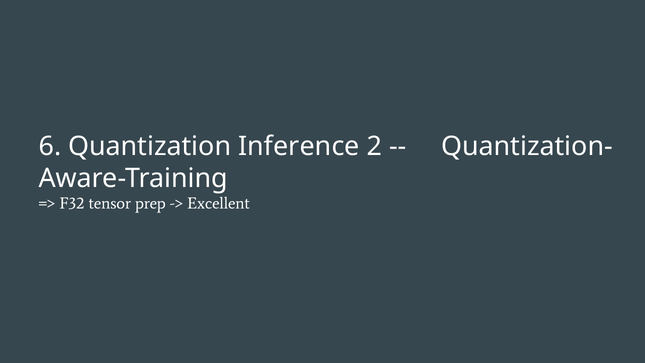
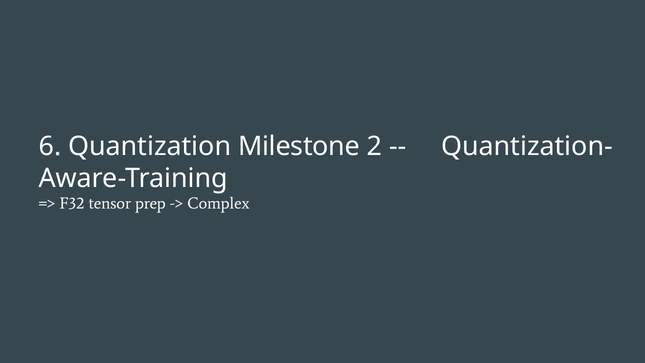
Inference: Inference -> Milestone
Excellent: Excellent -> Complex
